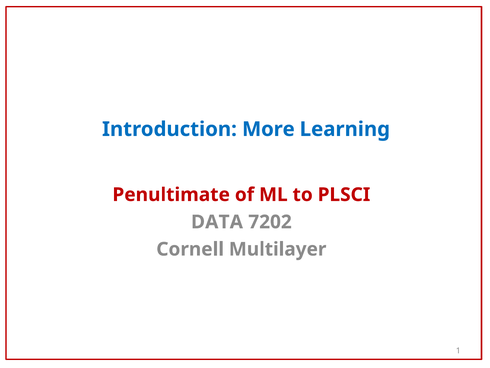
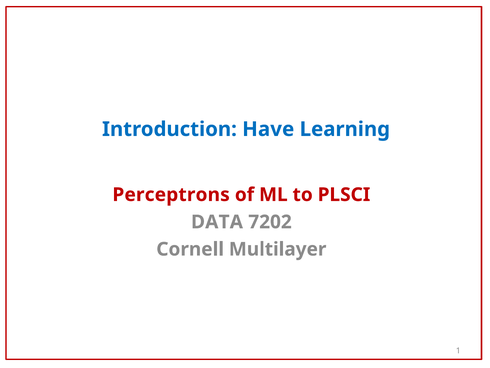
More: More -> Have
Penultimate: Penultimate -> Perceptrons
